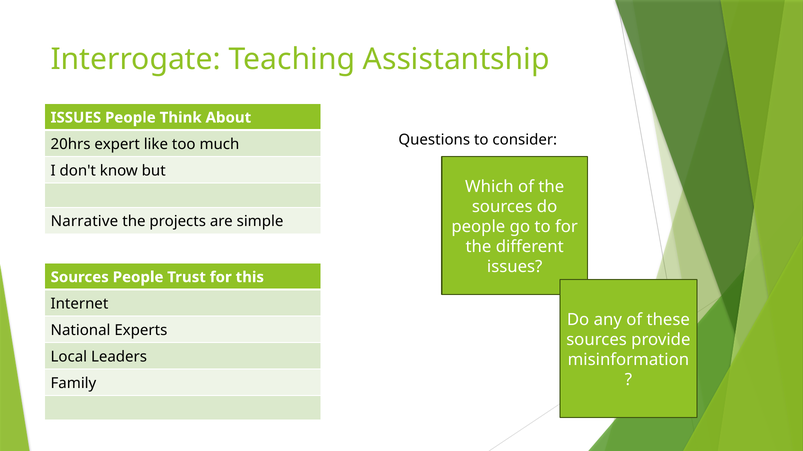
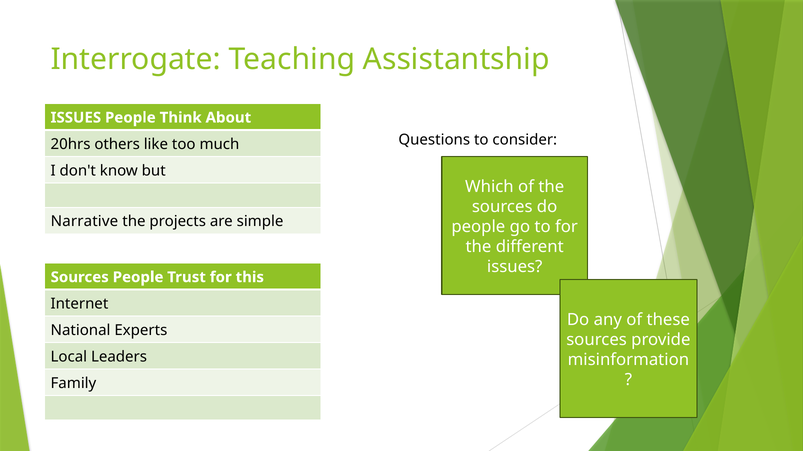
expert: expert -> others
